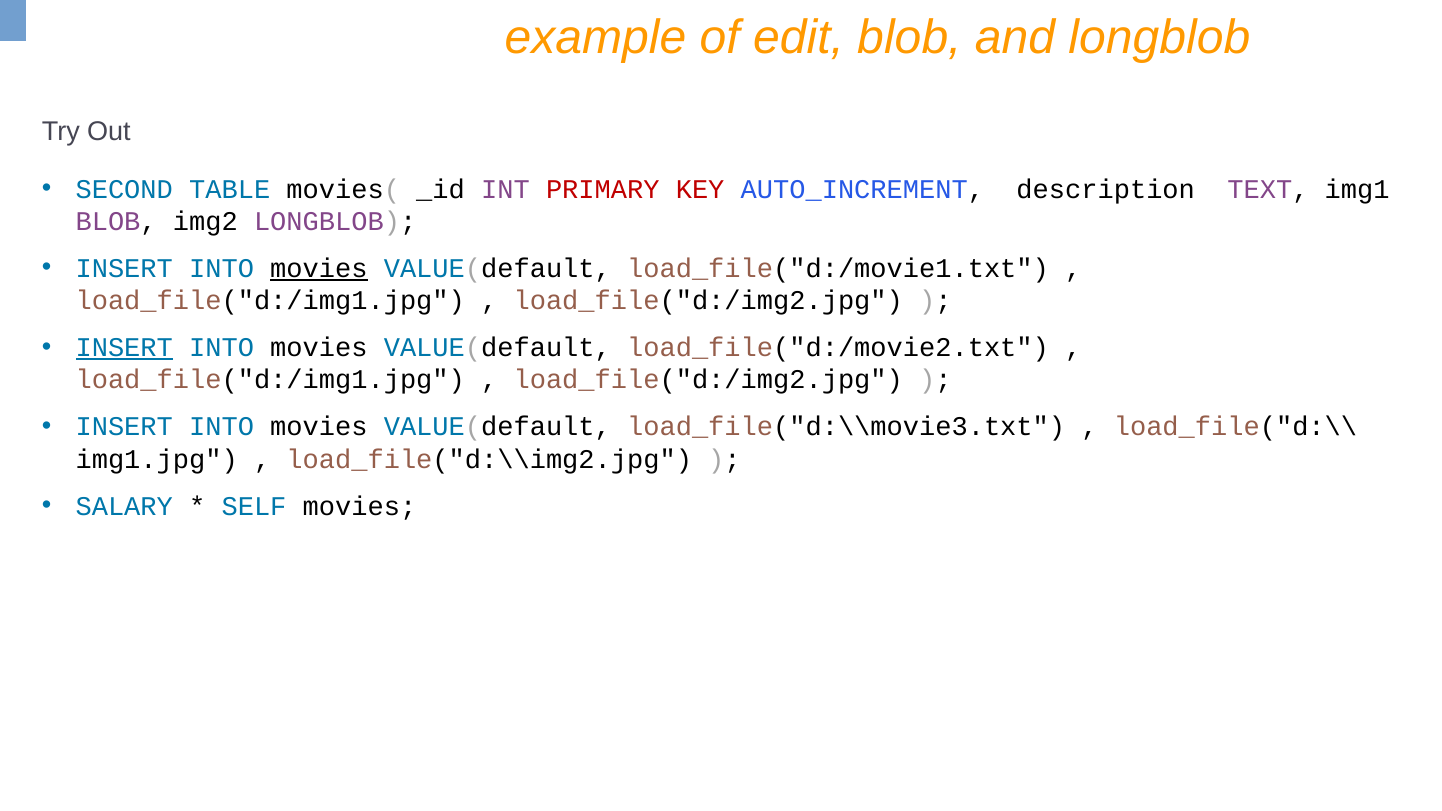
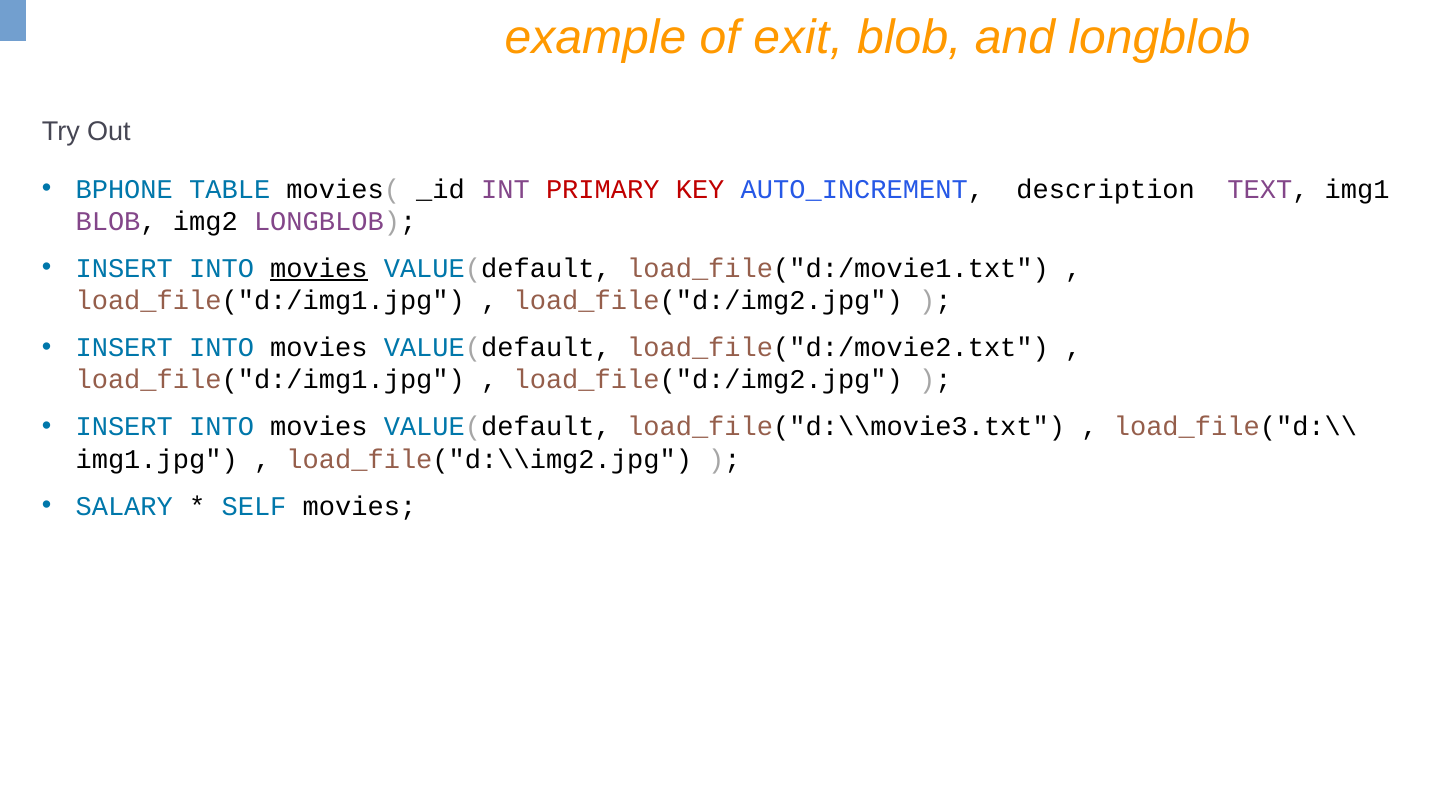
edit: edit -> exit
SECOND: SECOND -> BPHONE
INSERT at (124, 348) underline: present -> none
